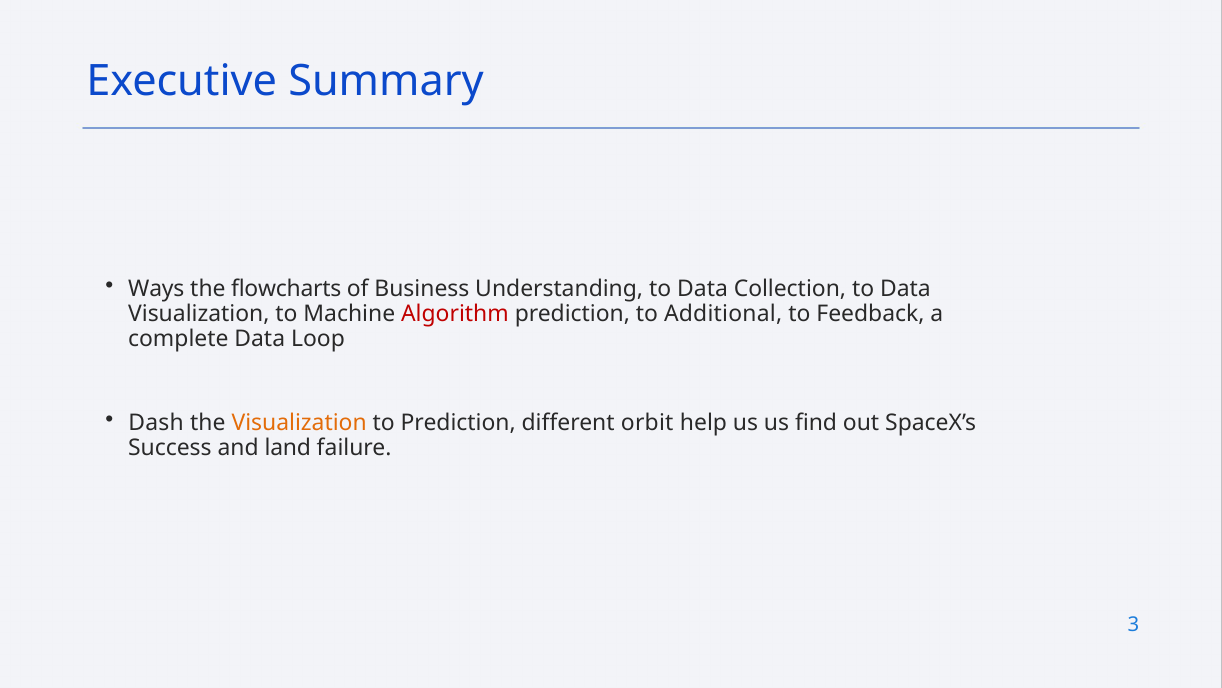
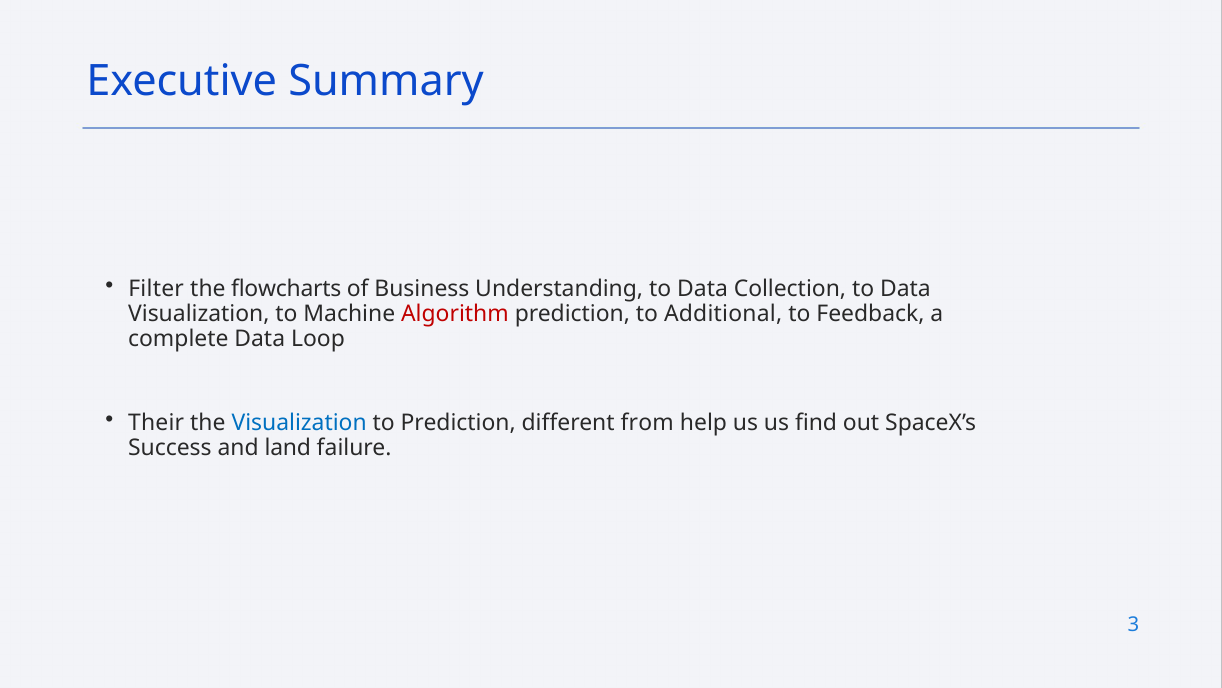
Ways: Ways -> Filter
Dash: Dash -> Their
Visualization at (299, 423) colour: orange -> blue
orbit: orbit -> from
